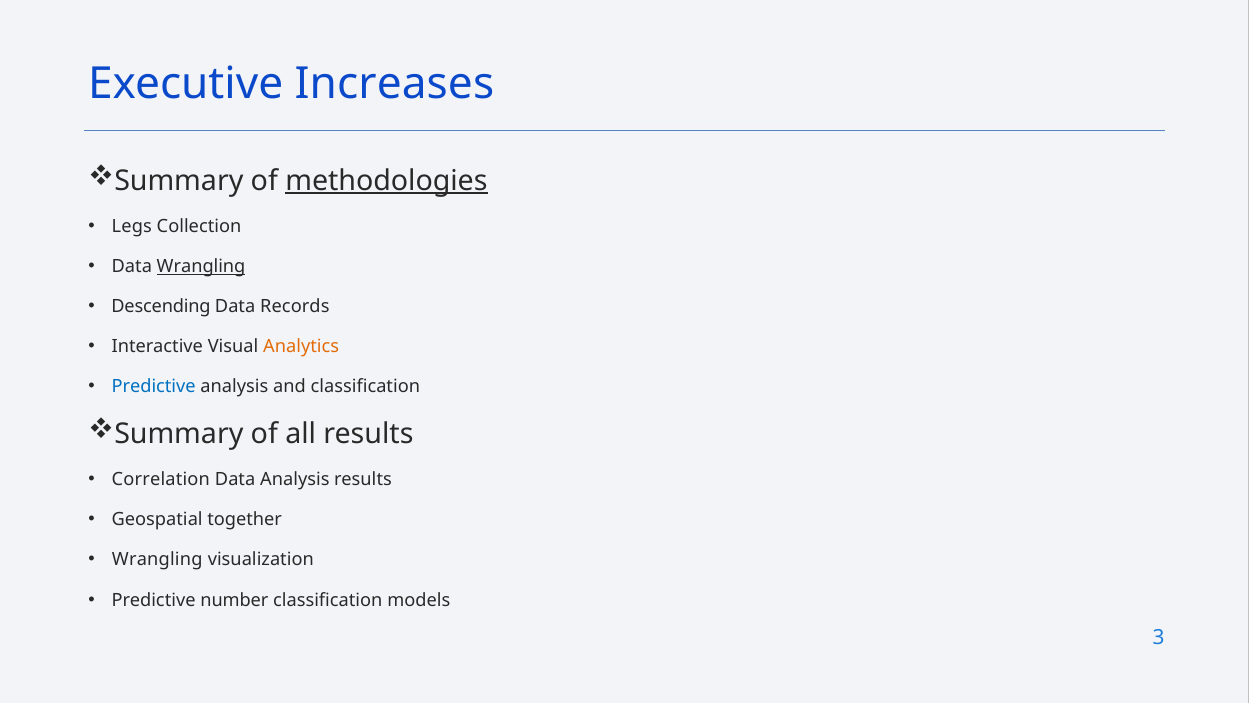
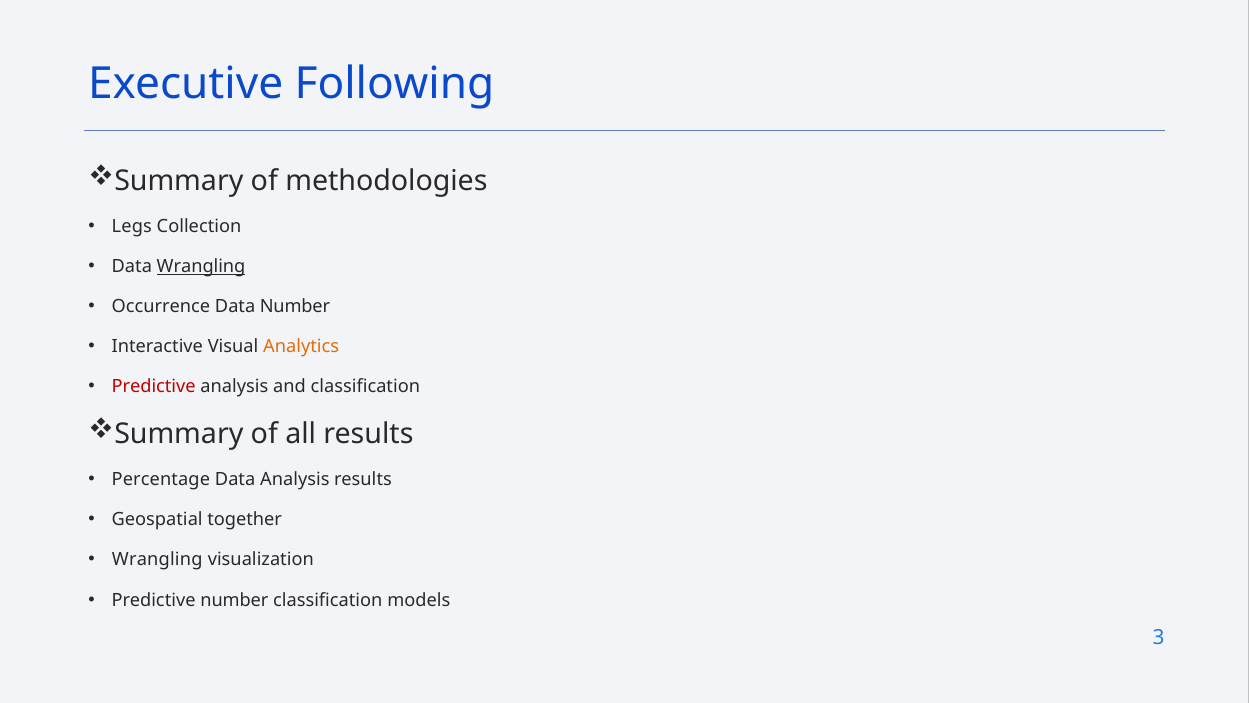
Increases: Increases -> Following
methodologies underline: present -> none
Descending: Descending -> Occurrence
Data Records: Records -> Number
Predictive at (154, 387) colour: blue -> red
Correlation: Correlation -> Percentage
